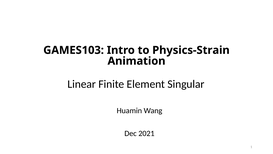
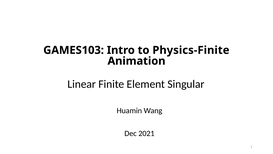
Physics-Strain: Physics-Strain -> Physics-Finite
